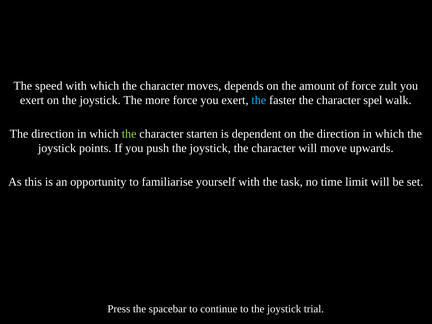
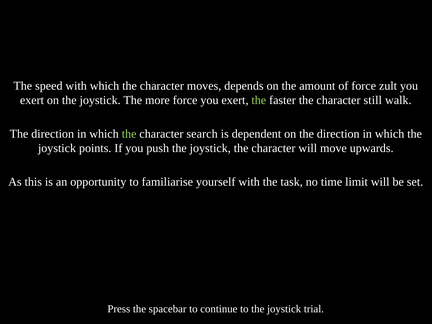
the at (259, 100) colour: light blue -> light green
spel: spel -> still
starten: starten -> search
